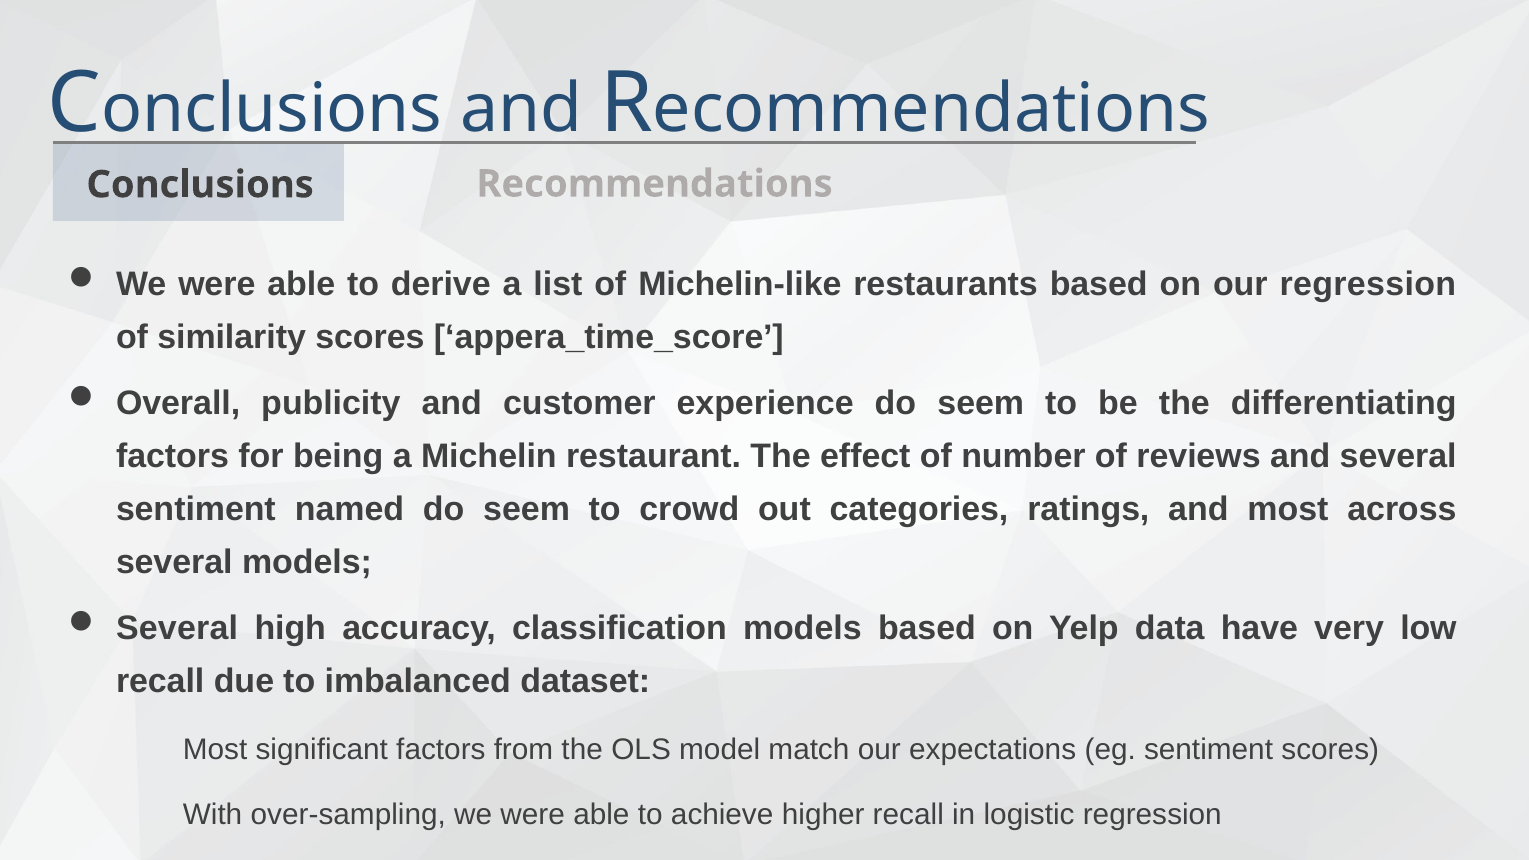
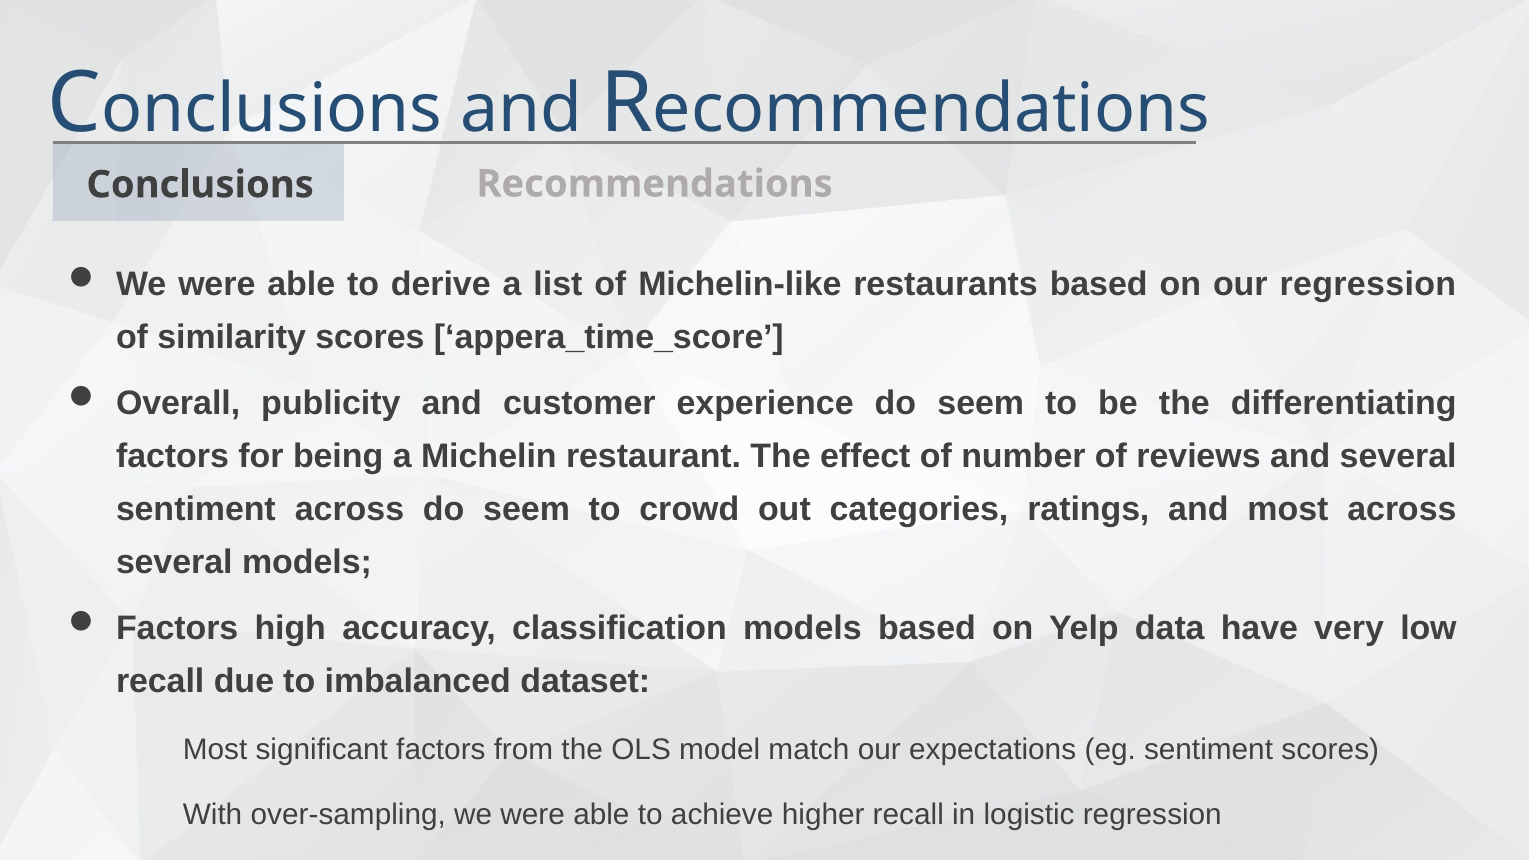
sentiment named: named -> across
Several at (177, 628): Several -> Factors
